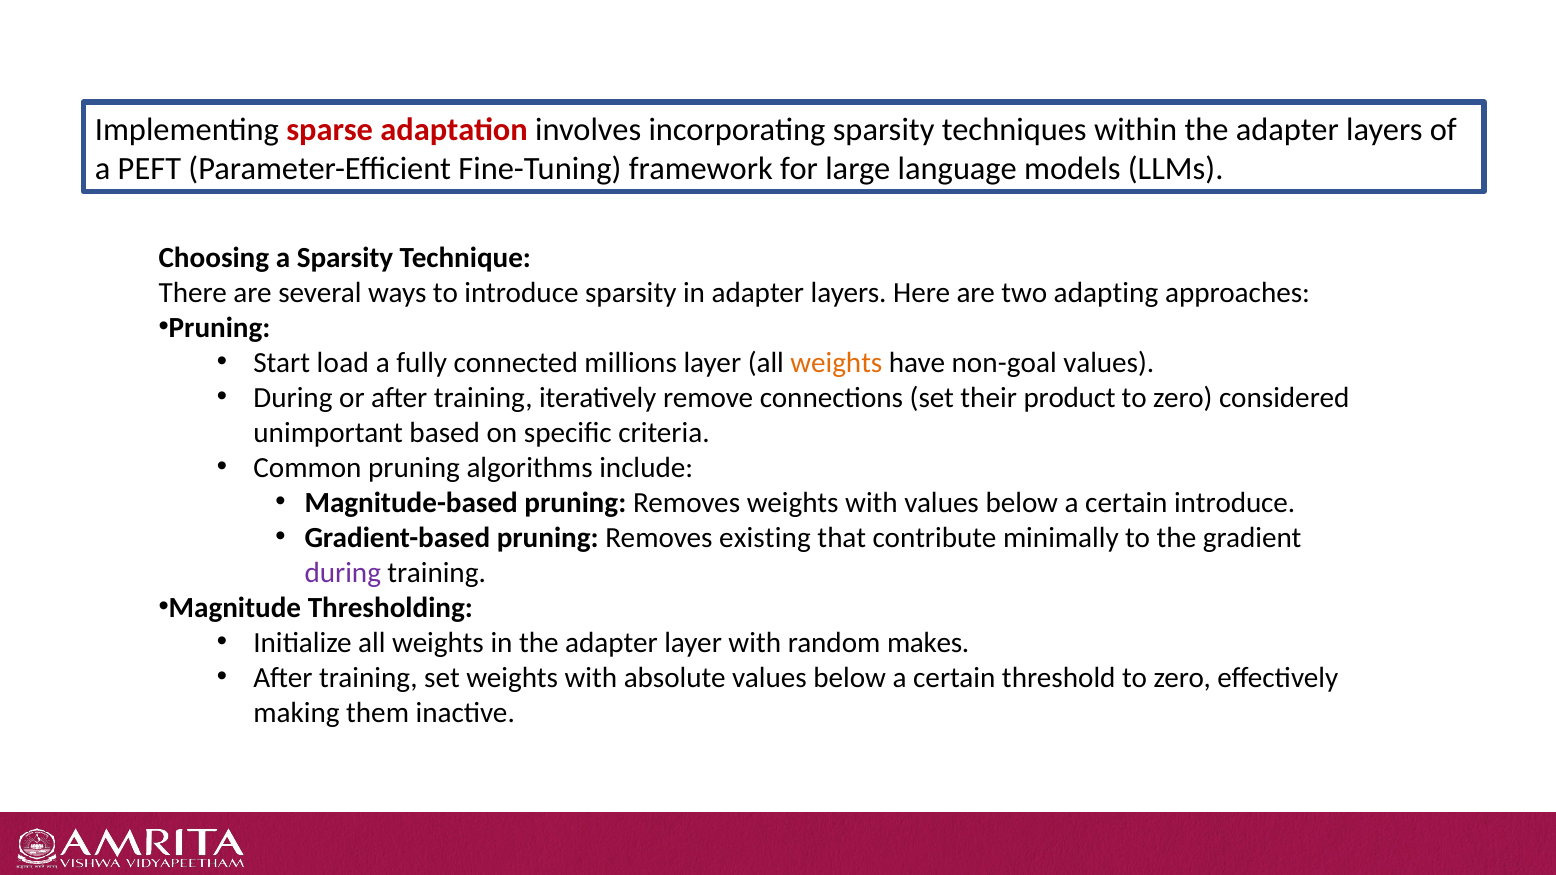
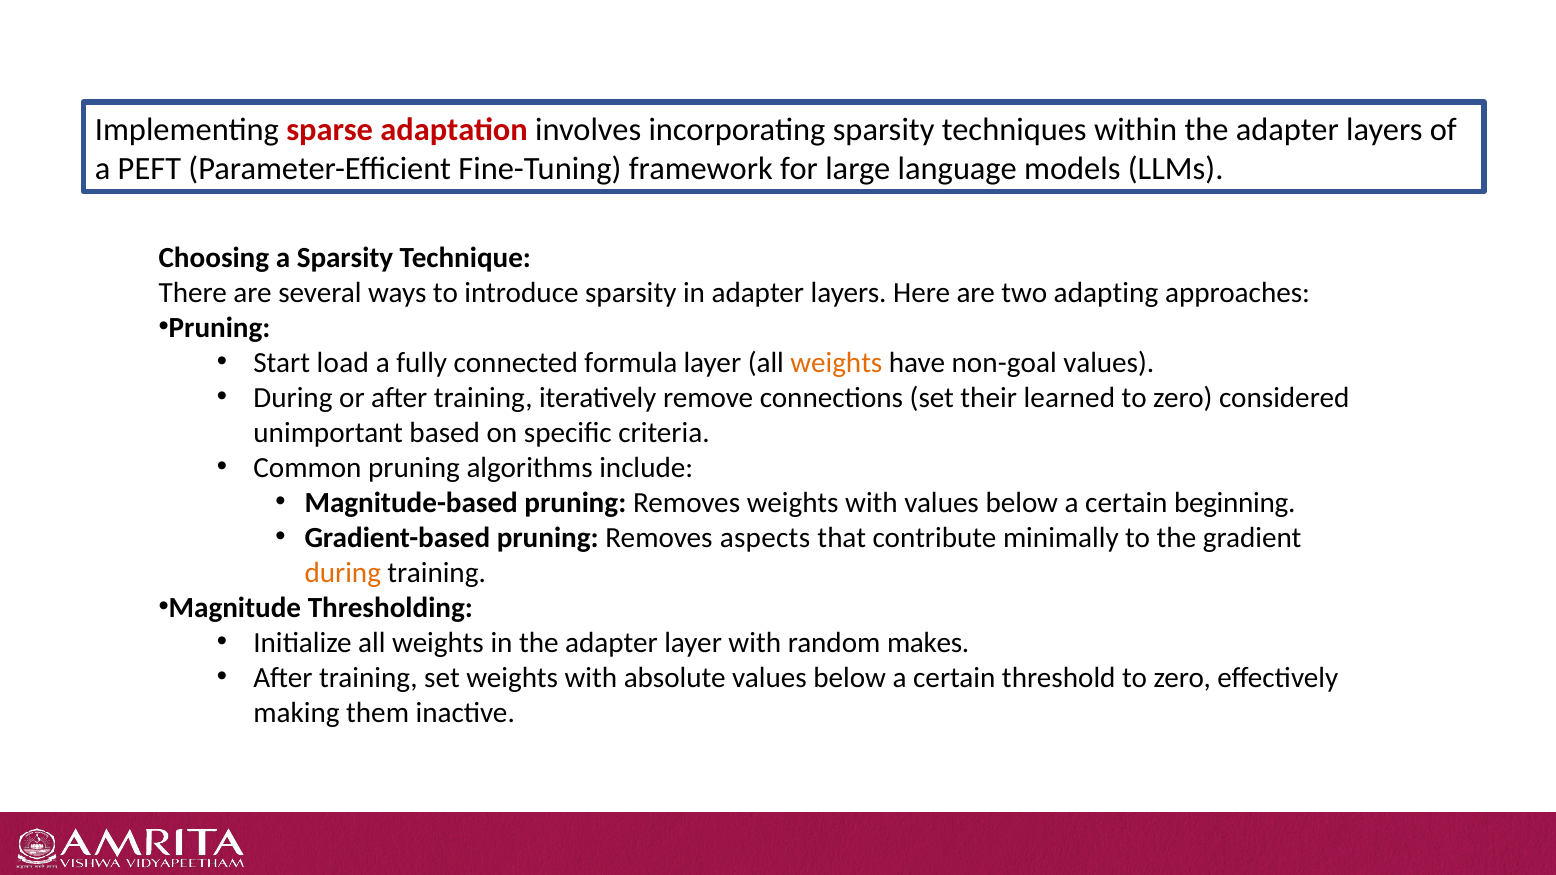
millions: millions -> formula
product: product -> learned
certain introduce: introduce -> beginning
existing: existing -> aspects
during at (343, 573) colour: purple -> orange
